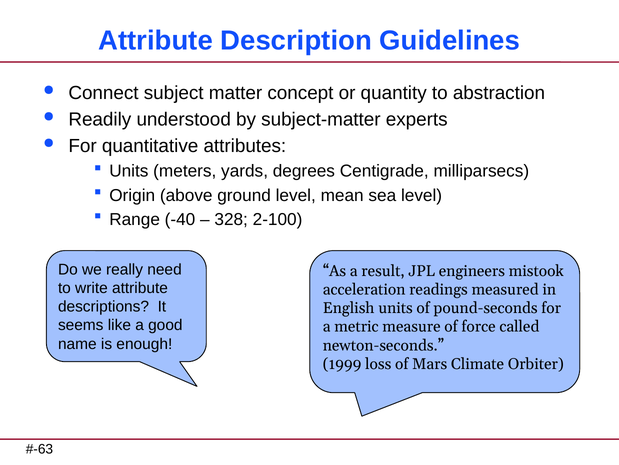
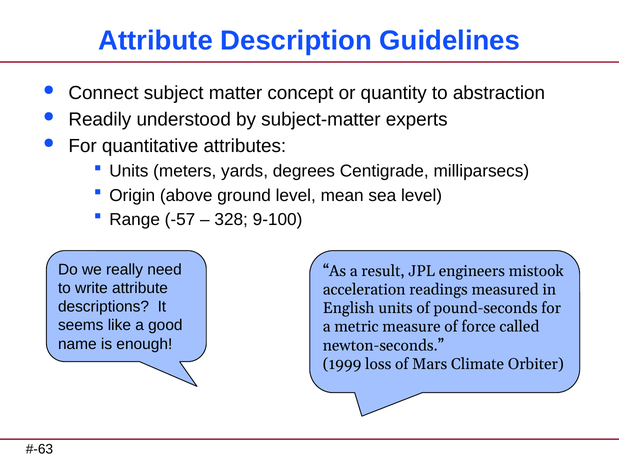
-40: -40 -> -57
2-100: 2-100 -> 9-100
